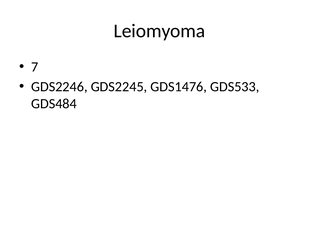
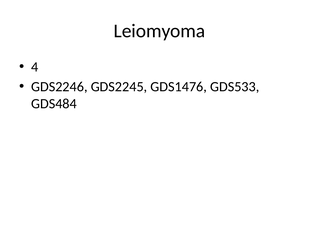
7: 7 -> 4
